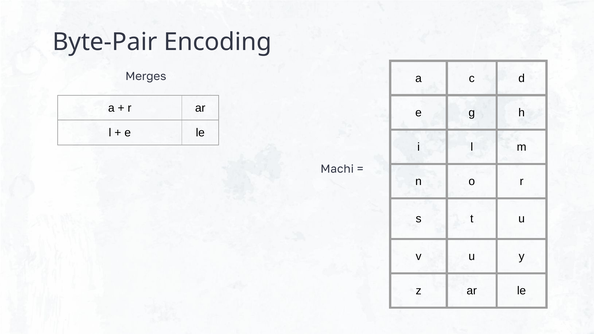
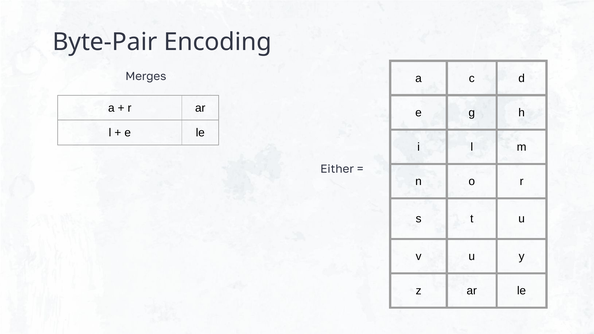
Machi: Machi -> Either
